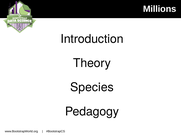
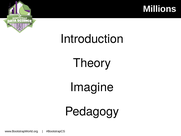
Species: Species -> Imagine
